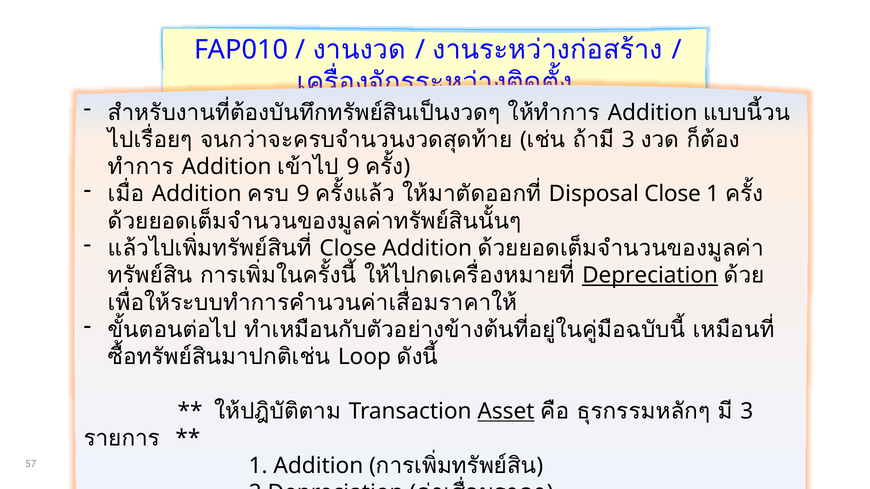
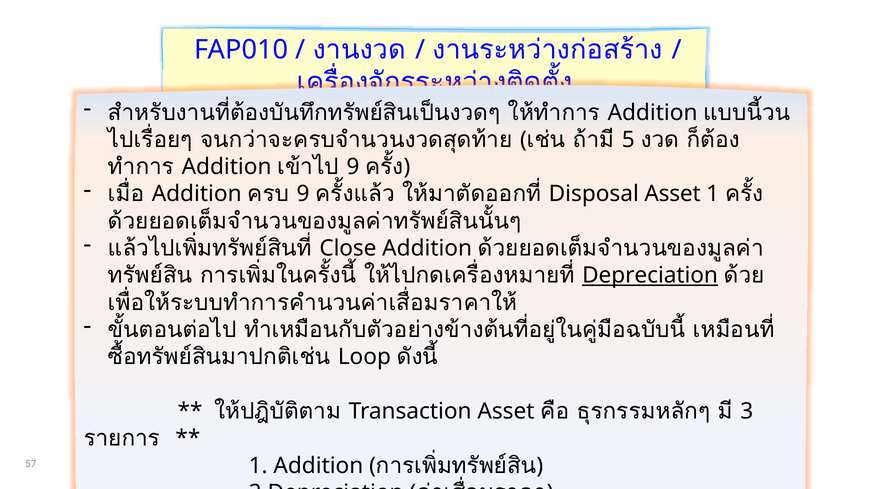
3 at (628, 140): 3 -> 5
Disposal Close: Close -> Asset
Asset at (506, 412) underline: present -> none
